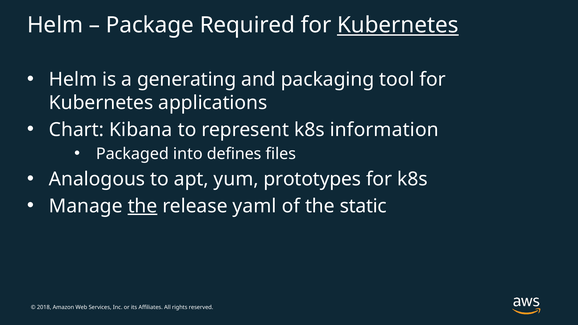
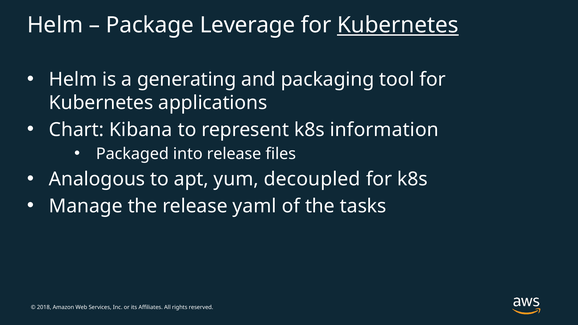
Required: Required -> Leverage
into defines: defines -> release
prototypes: prototypes -> decoupled
the at (143, 206) underline: present -> none
static: static -> tasks
